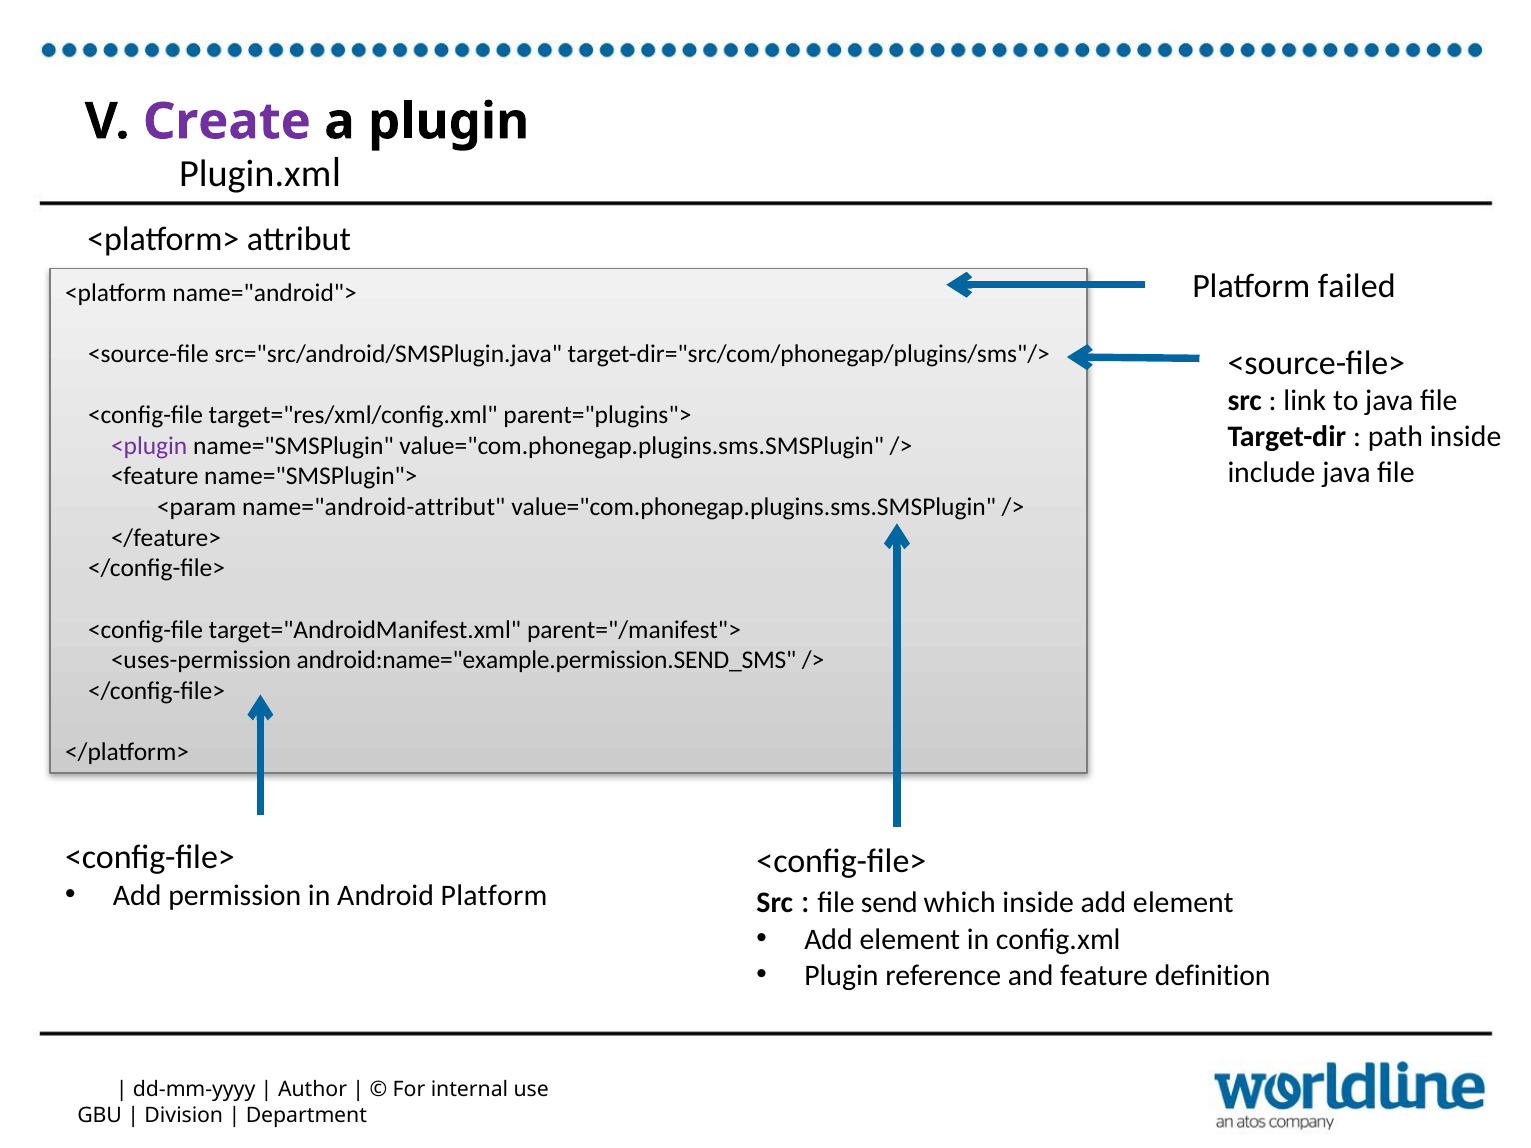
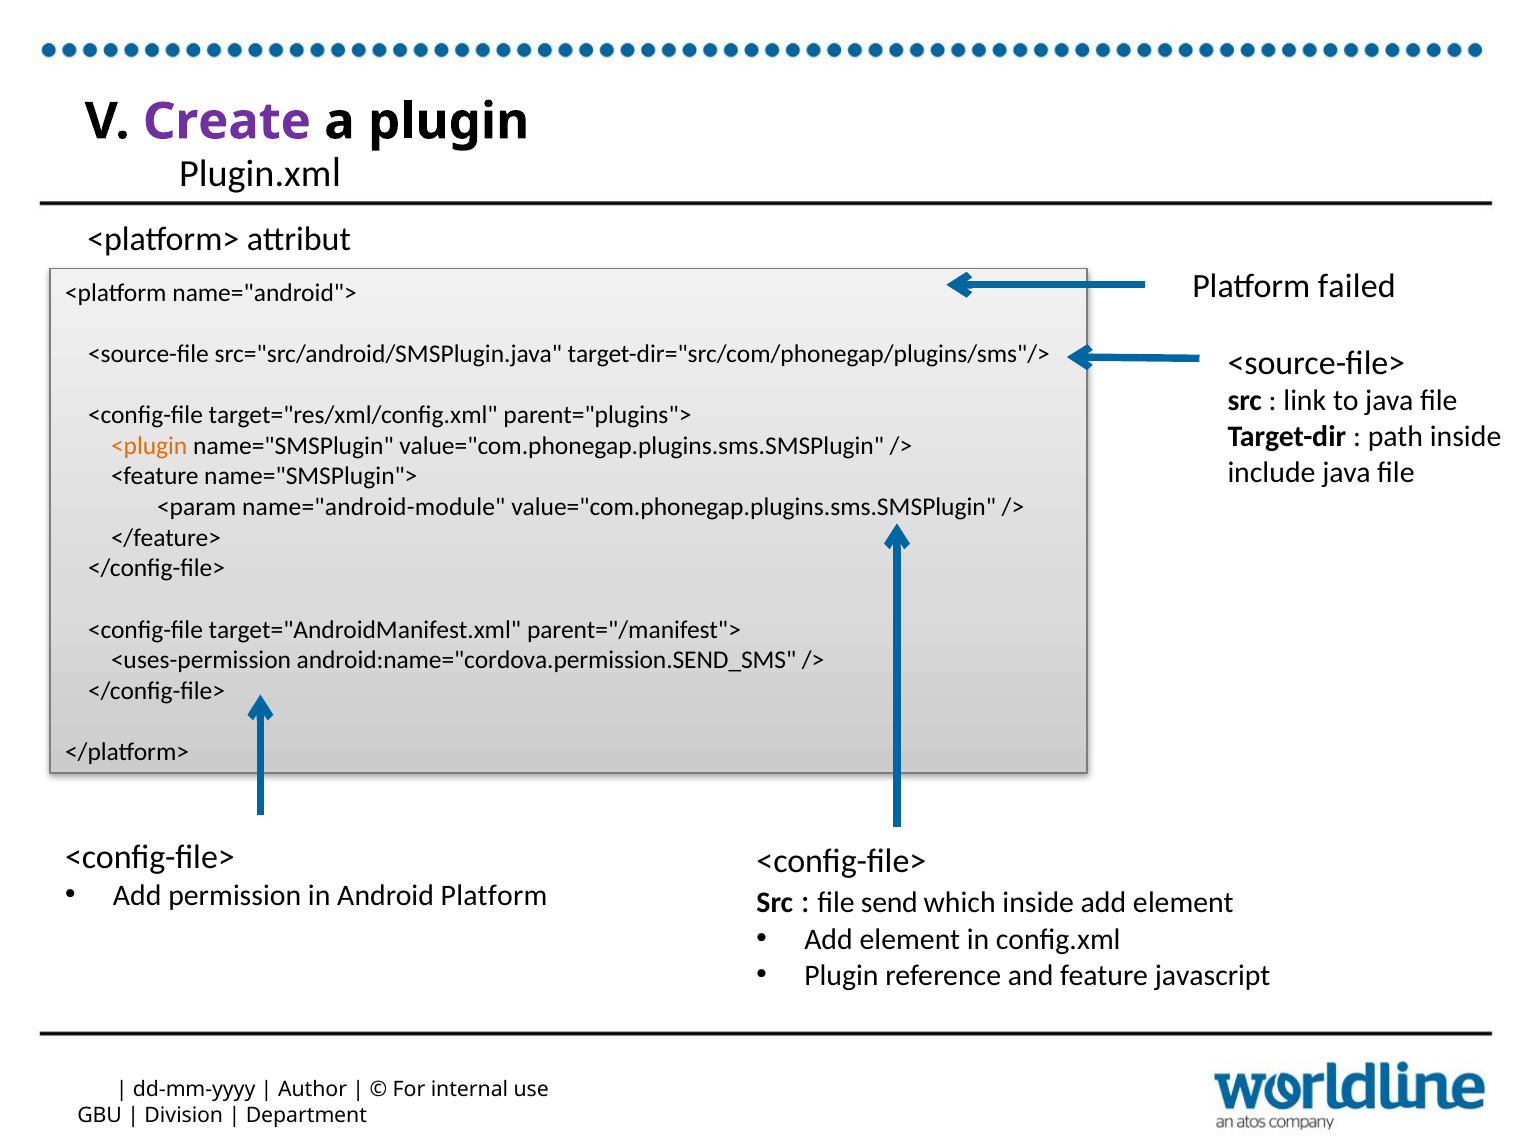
<plugin colour: purple -> orange
name="android-attribut: name="android-attribut -> name="android-module
android:name="example.permission.SEND_SMS: android:name="example.permission.SEND_SMS -> android:name="cordova.permission.SEND_SMS
definition: definition -> javascript
